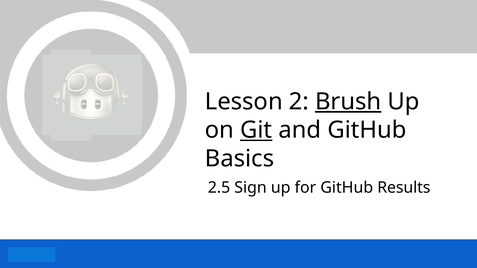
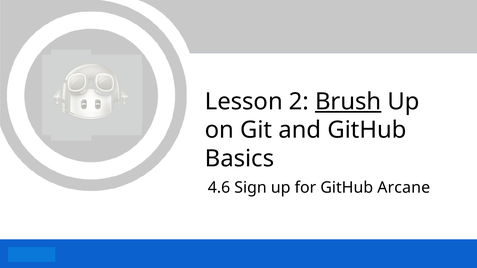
Git underline: present -> none
2.5: 2.5 -> 4.6
Results: Results -> Arcane
